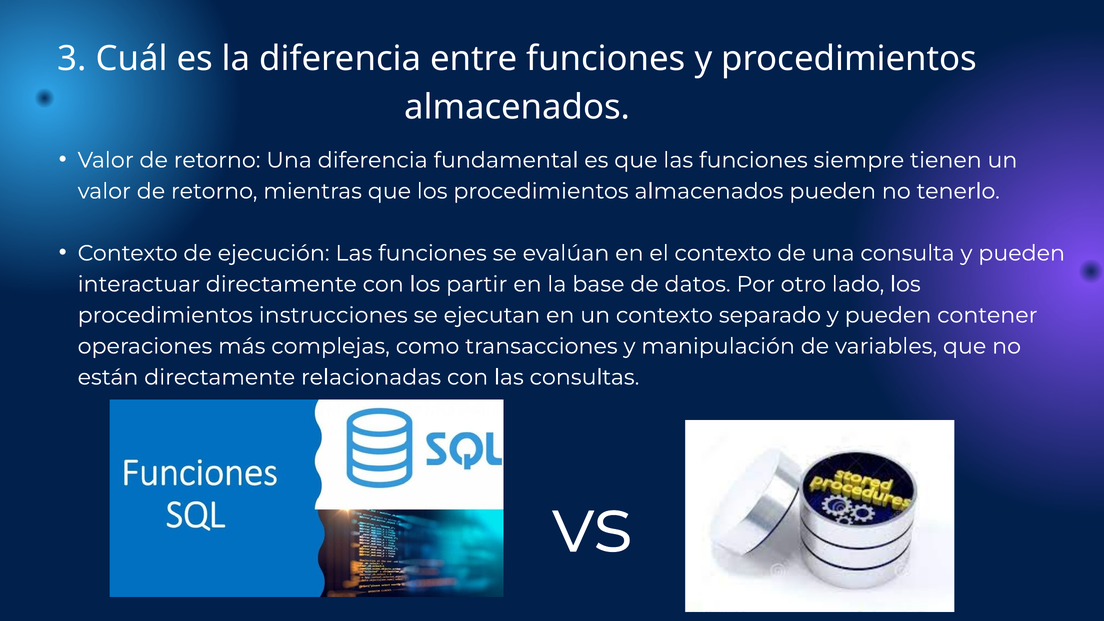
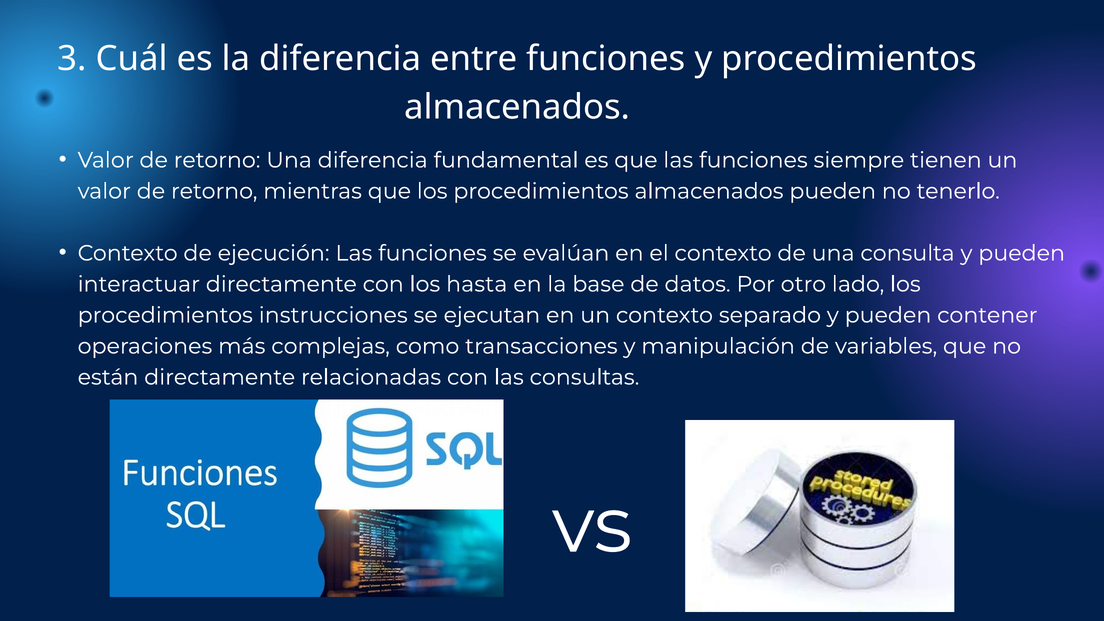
partir: partir -> hasta
